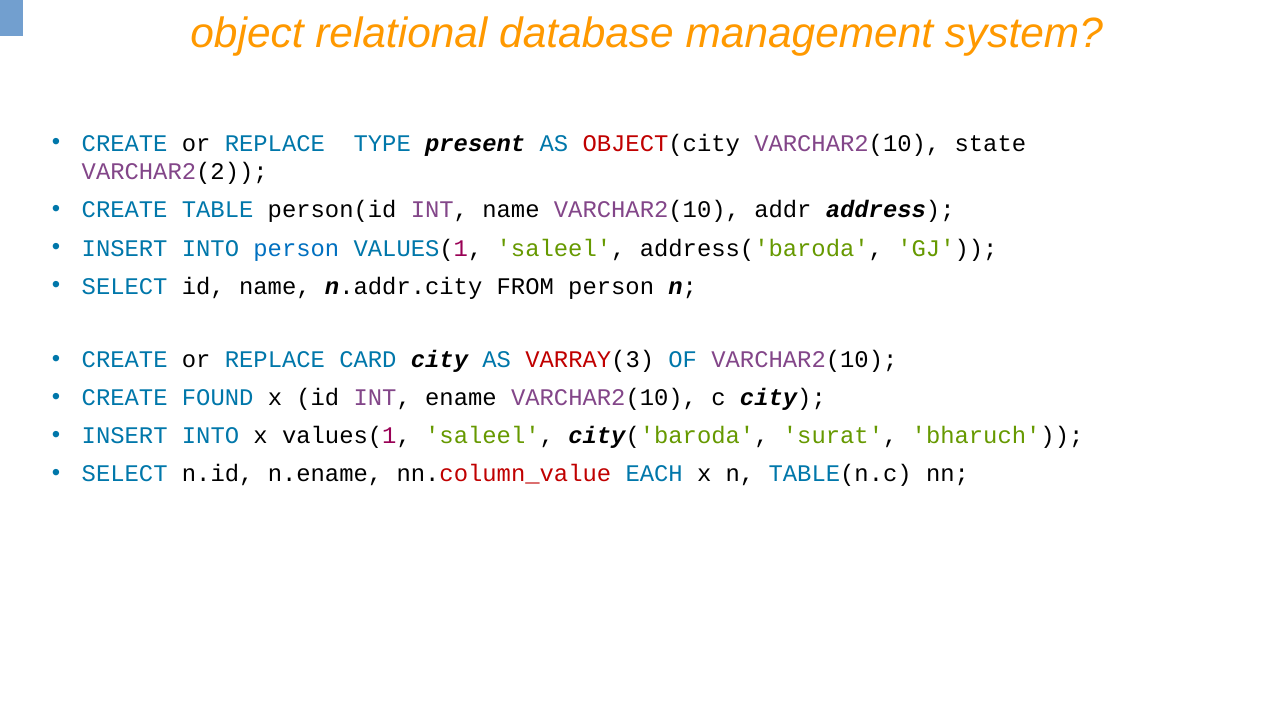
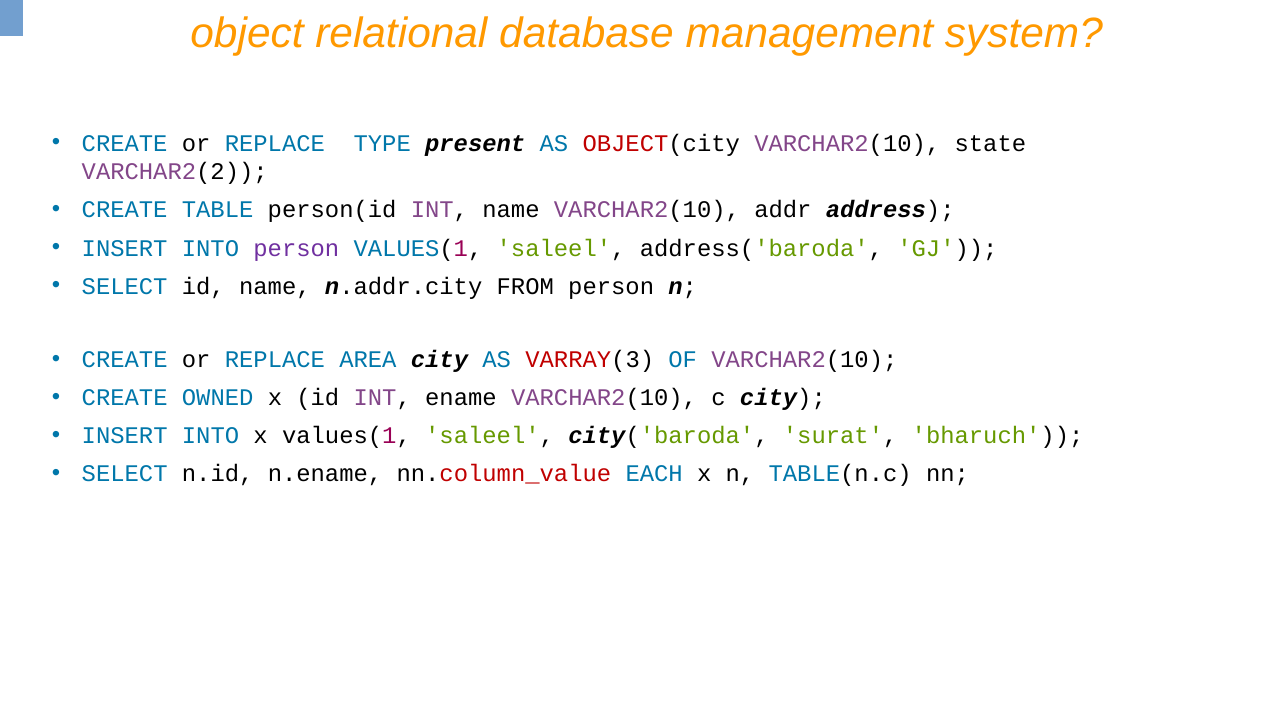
person at (296, 248) colour: blue -> purple
CARD: CARD -> AREA
FOUND: FOUND -> OWNED
